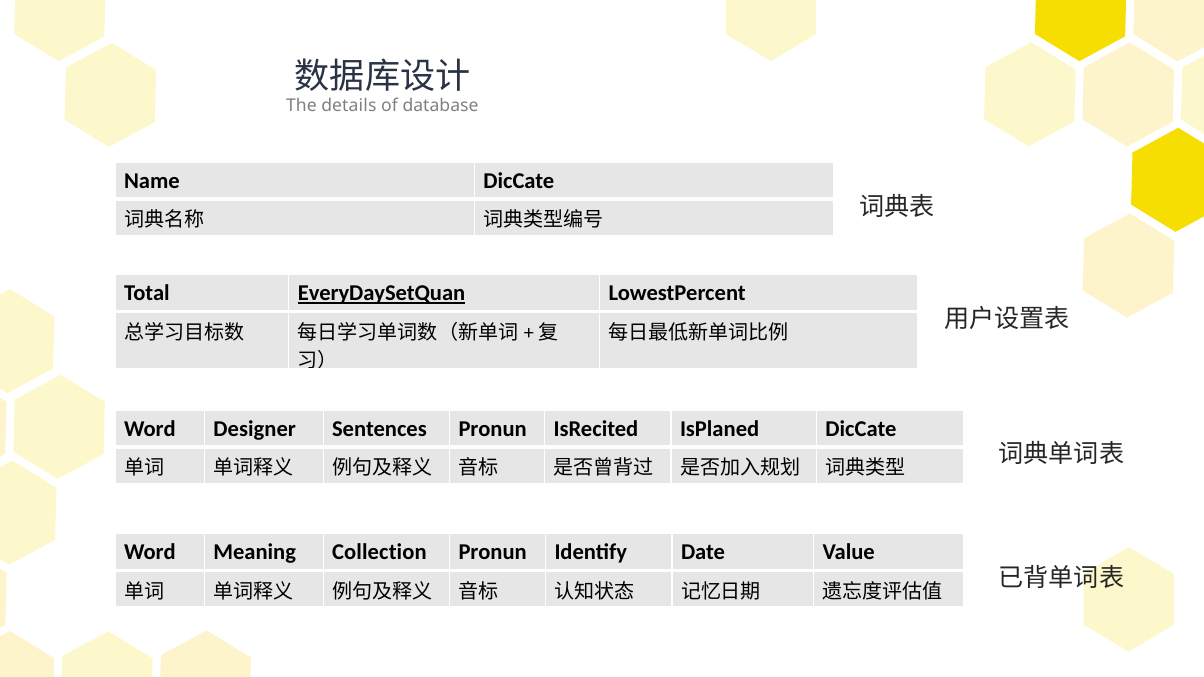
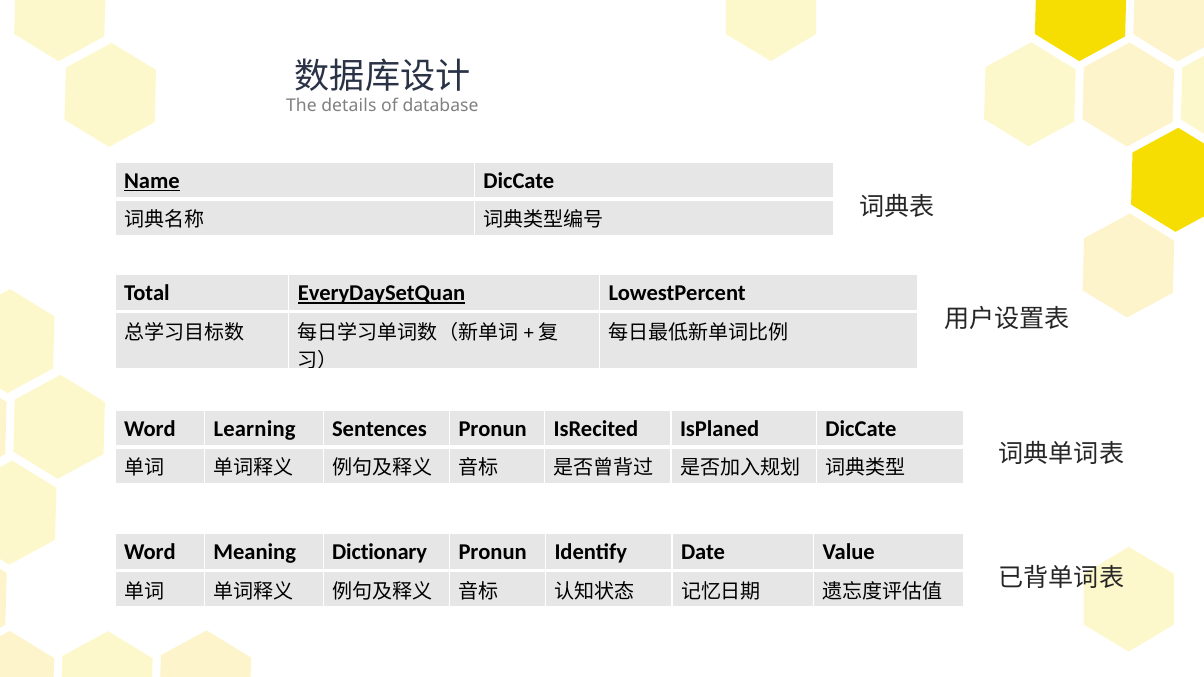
Name underline: none -> present
Designer: Designer -> Learning
Collection: Collection -> Dictionary
